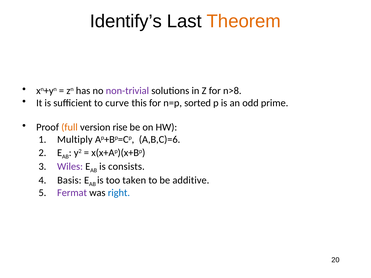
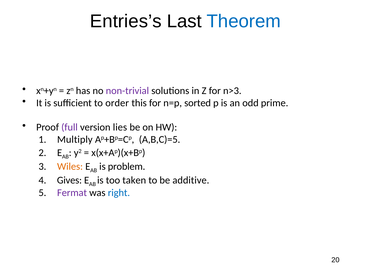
Identify’s: Identify’s -> Entries’s
Theorem colour: orange -> blue
n>8: n>8 -> n>3
curve: curve -> order
full colour: orange -> purple
rise: rise -> lies
A,B,C)=6: A,B,C)=6 -> A,B,C)=5
Wiles colour: purple -> orange
consists: consists -> problem
Basis: Basis -> Gives
